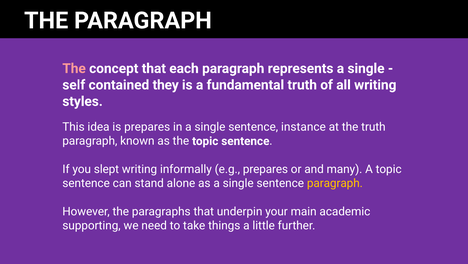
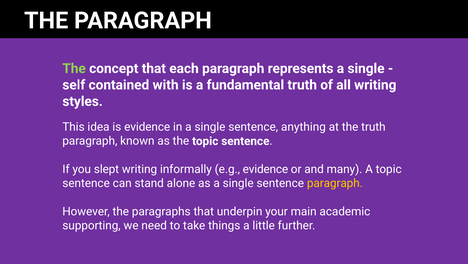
The at (74, 68) colour: pink -> light green
they: they -> with
is prepares: prepares -> evidence
instance: instance -> anything
e.g prepares: prepares -> evidence
